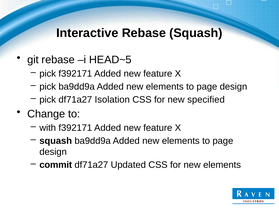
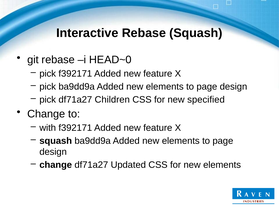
HEAD~5: HEAD~5 -> HEAD~0
Isolation: Isolation -> Children
commit at (56, 165): commit -> change
